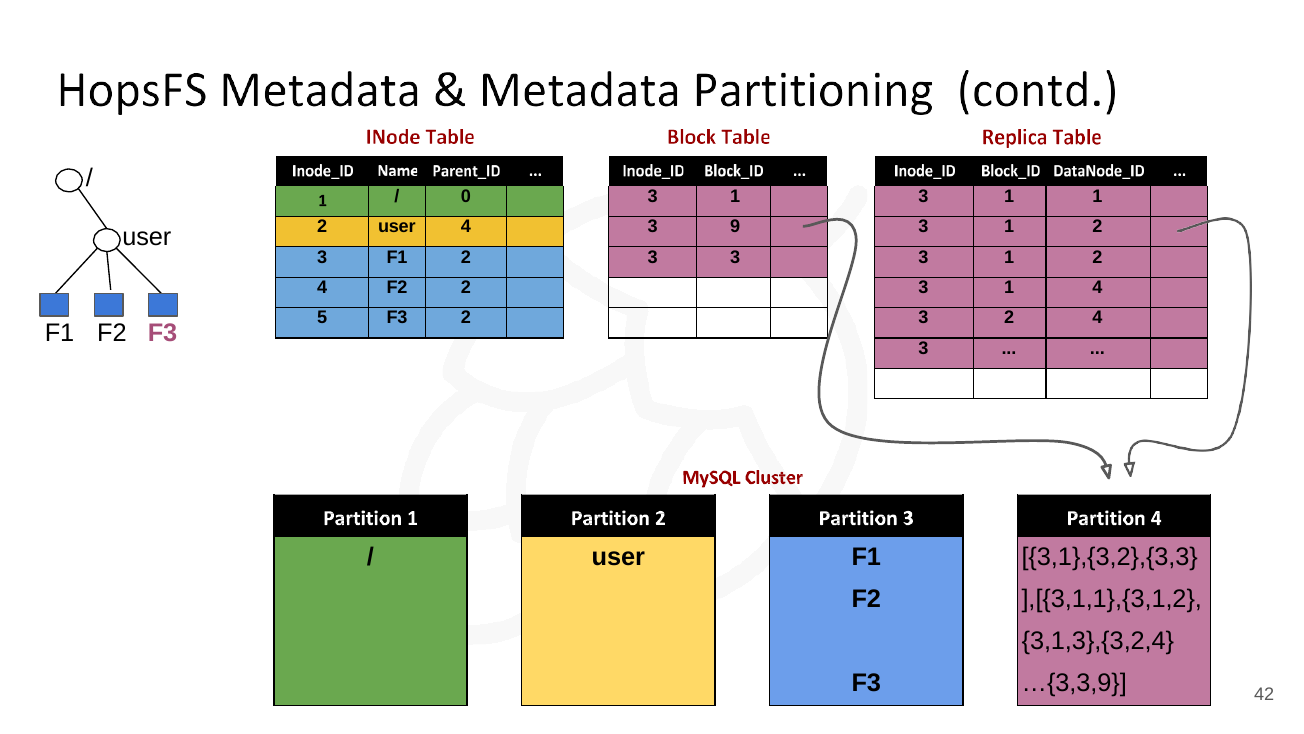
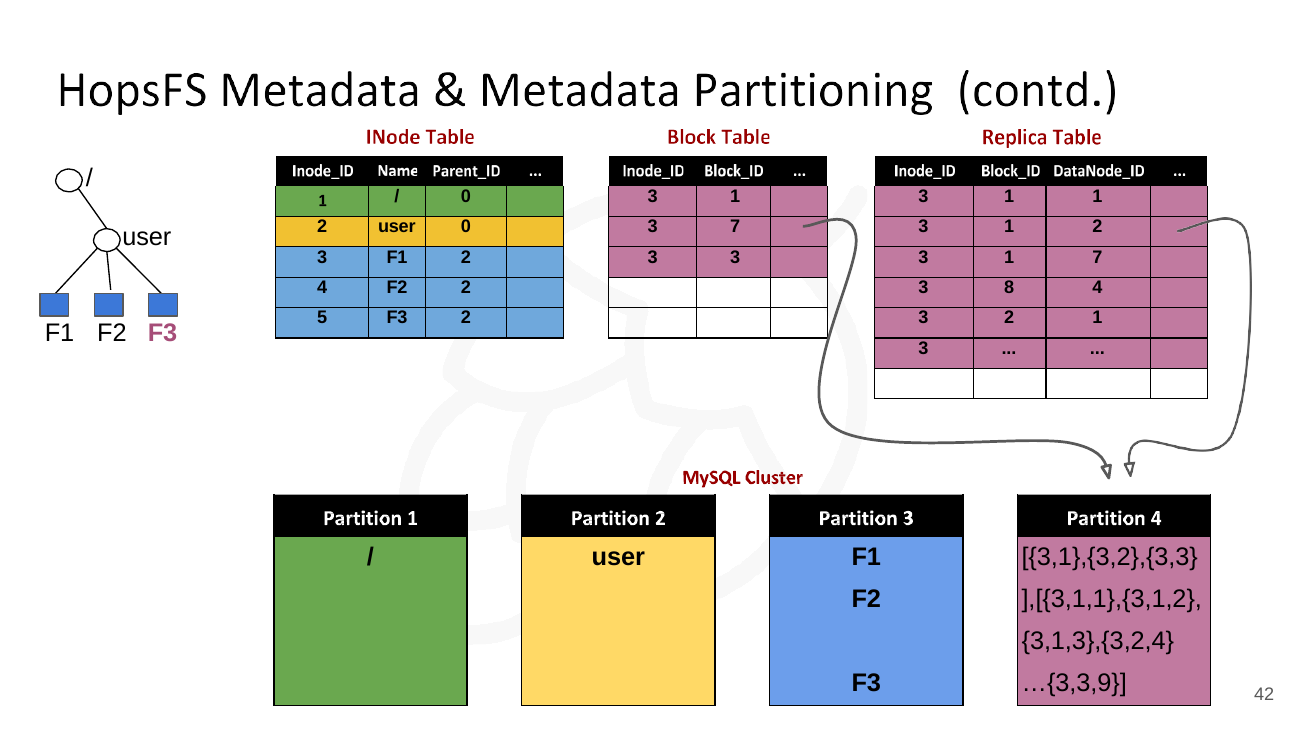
user 4: 4 -> 0
3 9: 9 -> 7
2 at (1097, 257): 2 -> 7
1 at (1009, 287): 1 -> 8
3 2 4: 4 -> 1
